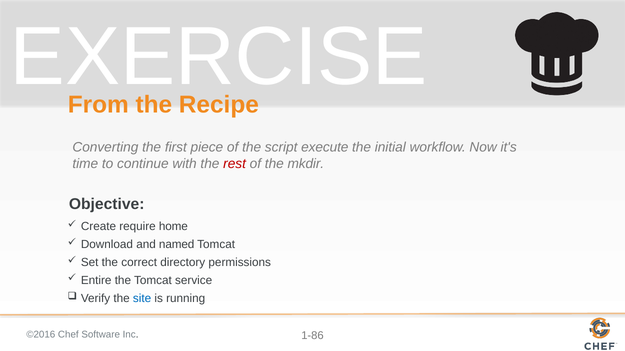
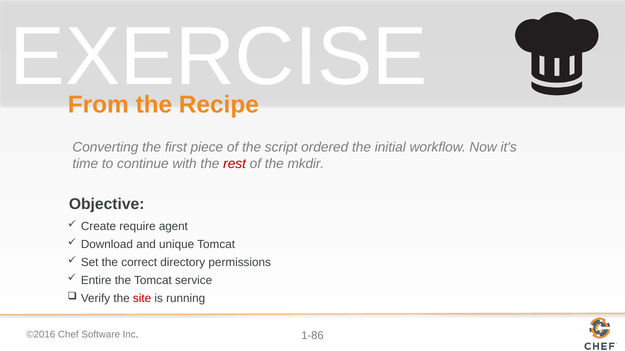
execute: execute -> ordered
home: home -> agent
named: named -> unique
site colour: blue -> red
